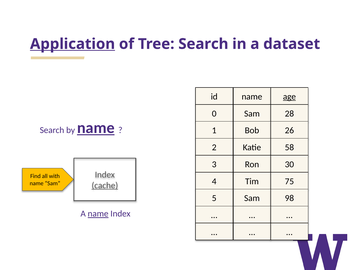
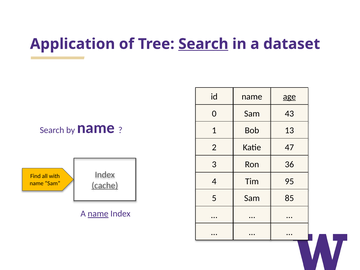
Application underline: present -> none
Search at (203, 44) underline: none -> present
28: 28 -> 43
name at (96, 128) underline: present -> none
26: 26 -> 13
58: 58 -> 47
30: 30 -> 36
75: 75 -> 95
98: 98 -> 85
